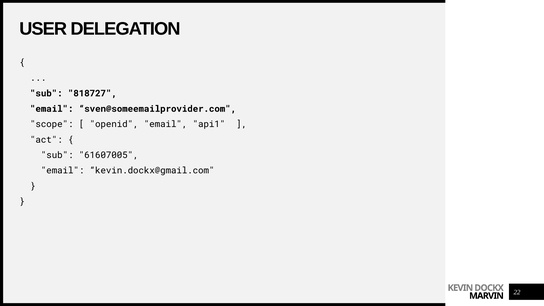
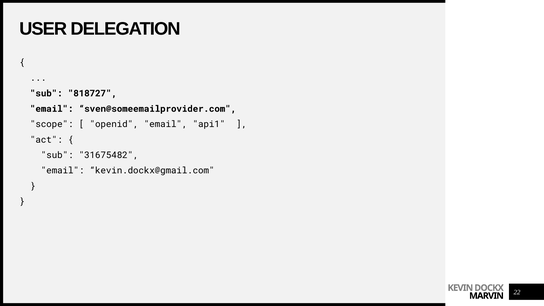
61607005: 61607005 -> 31675482
